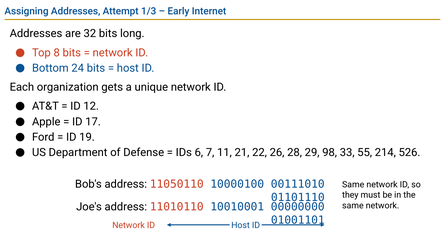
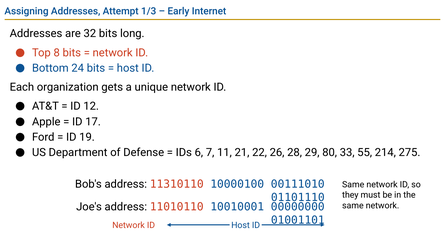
98: 98 -> 80
526: 526 -> 275
11050110: 11050110 -> 11310110
